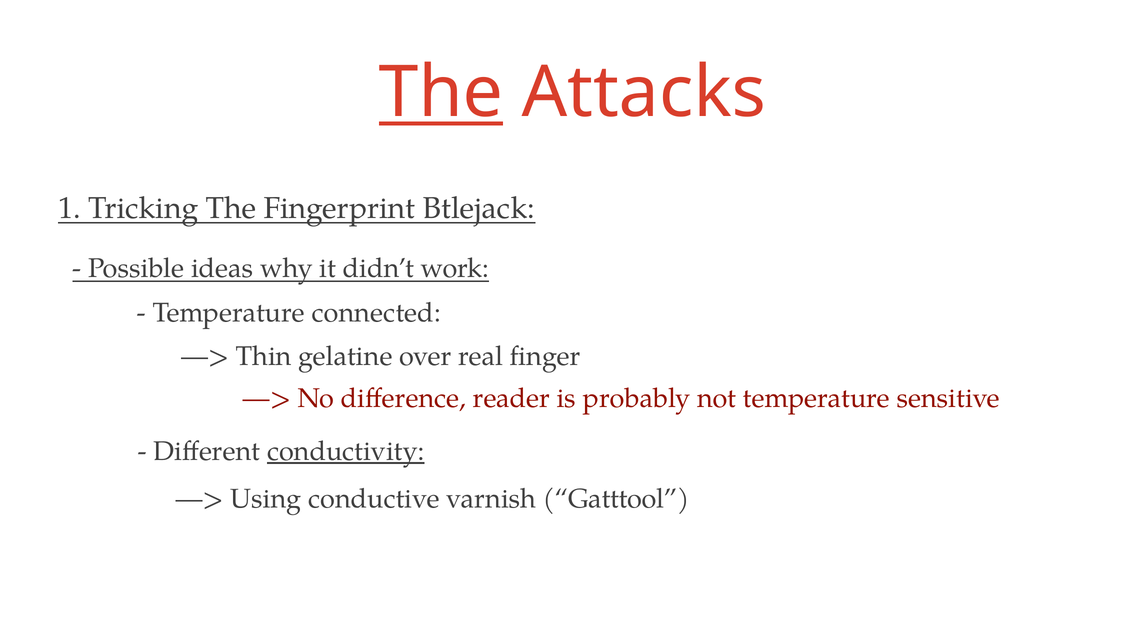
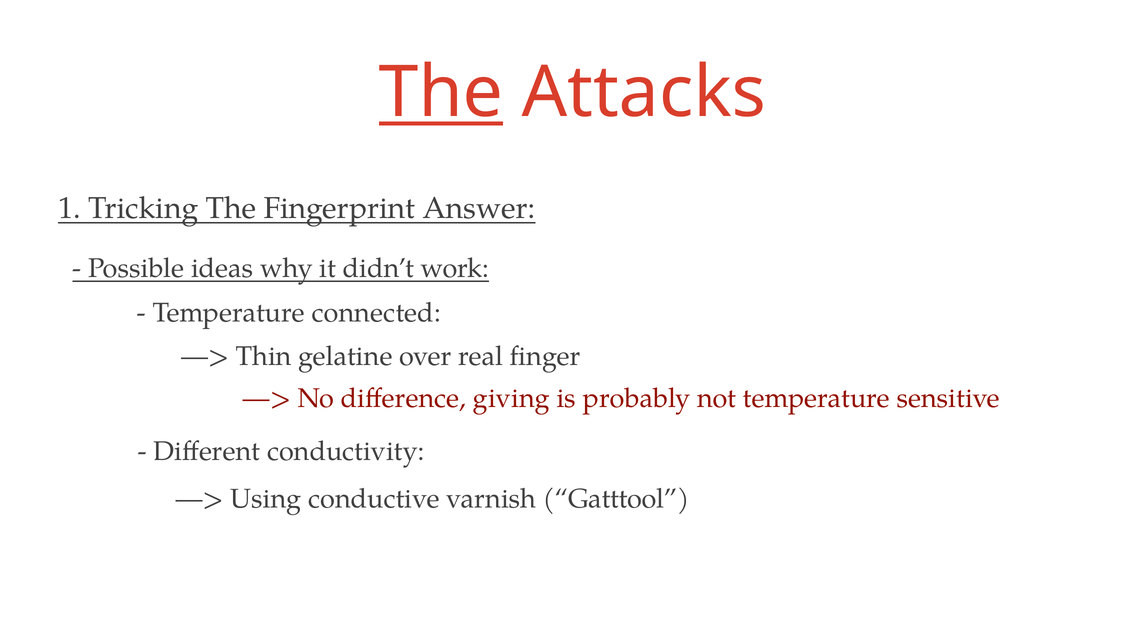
Btlejack: Btlejack -> Answer
reader: reader -> giving
conductivity underline: present -> none
